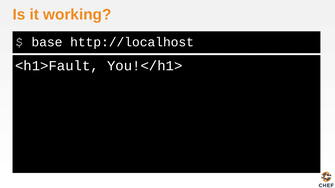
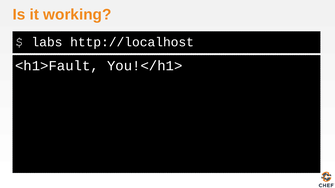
base: base -> labs
